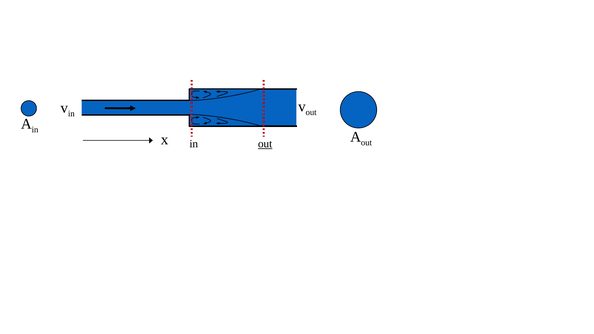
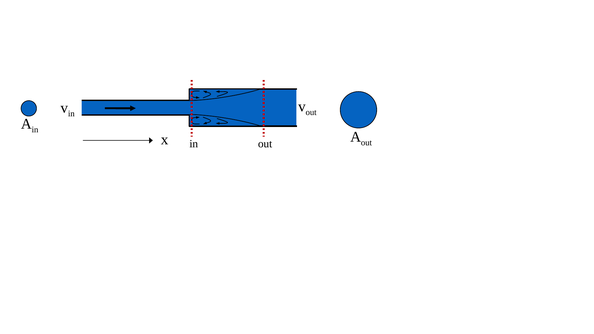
out at (265, 144) underline: present -> none
